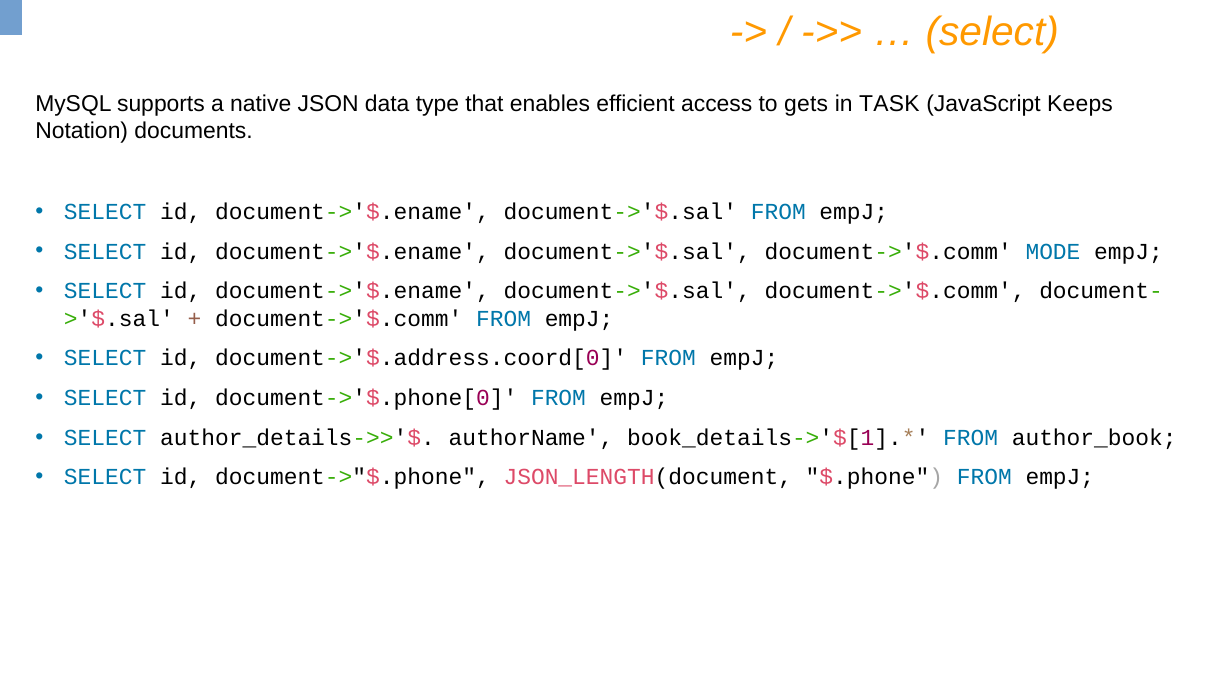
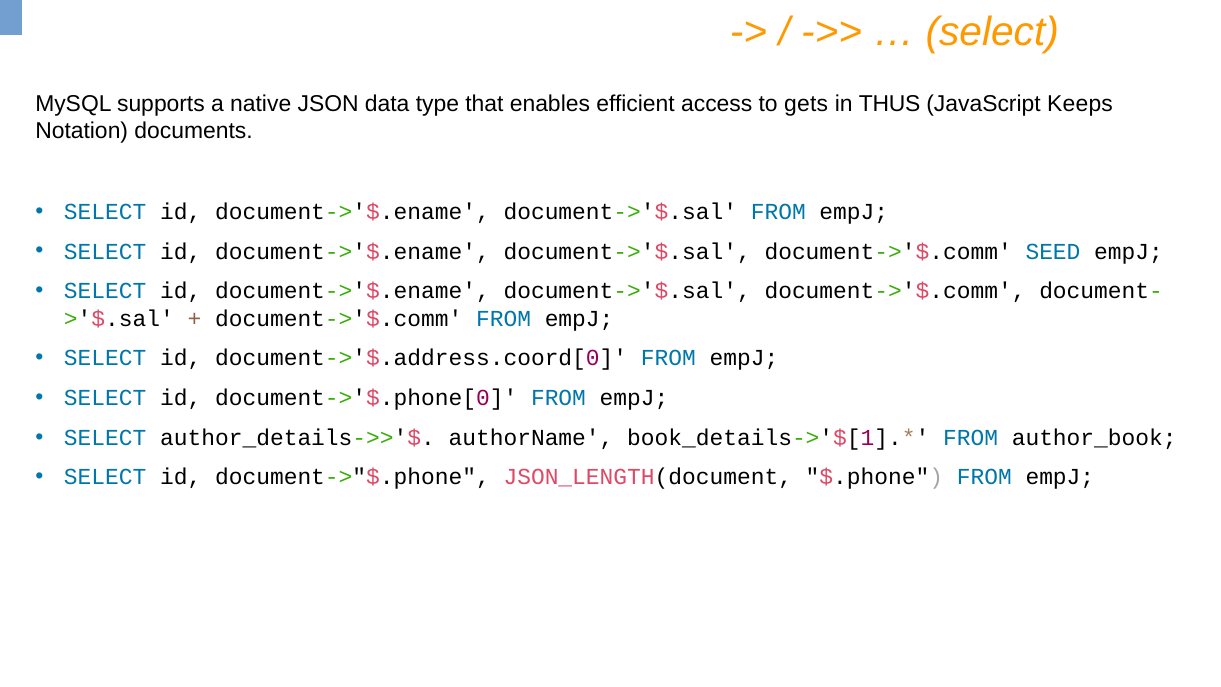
TASK: TASK -> THUS
MODE: MODE -> SEED
